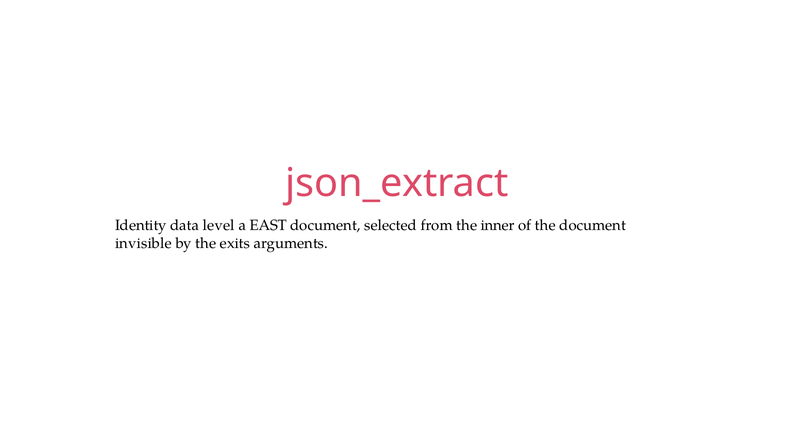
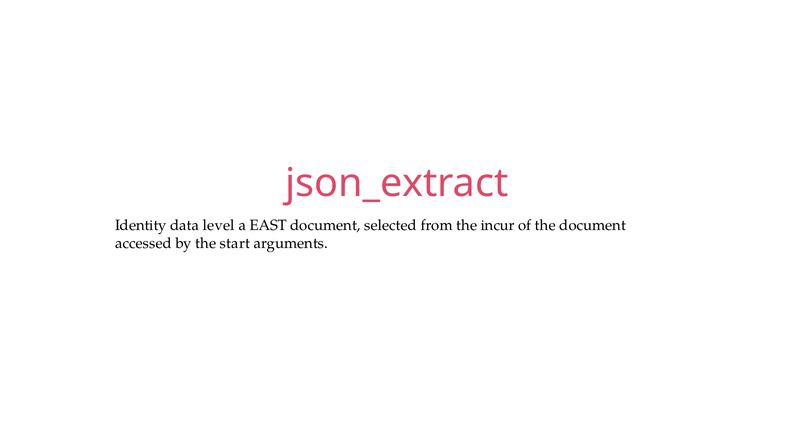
inner: inner -> incur
invisible: invisible -> accessed
exits: exits -> start
